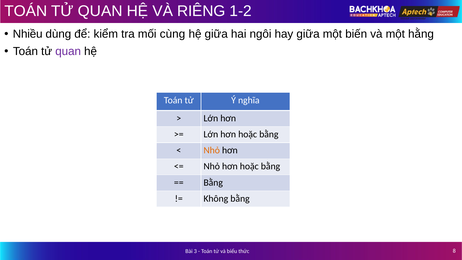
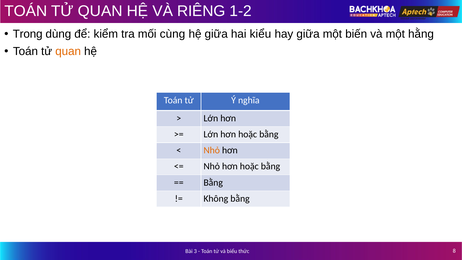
Nhiều: Nhiều -> Trong
ngôi: ngôi -> kiểu
quan at (68, 51) colour: purple -> orange
